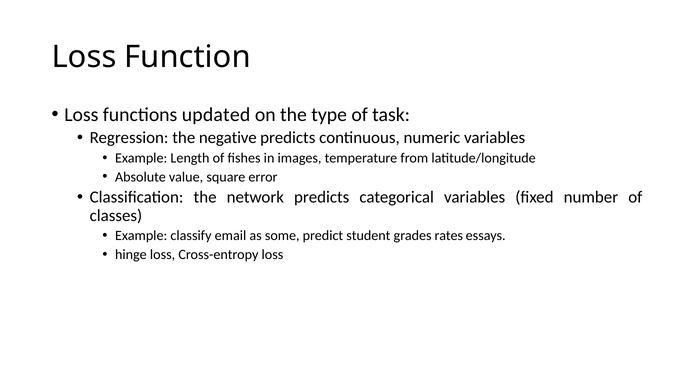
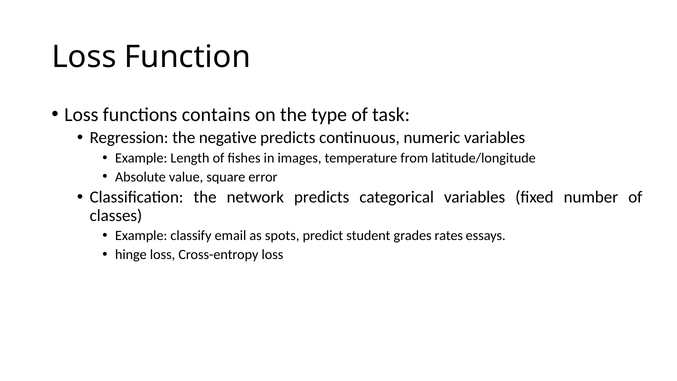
updated: updated -> contains
some: some -> spots
